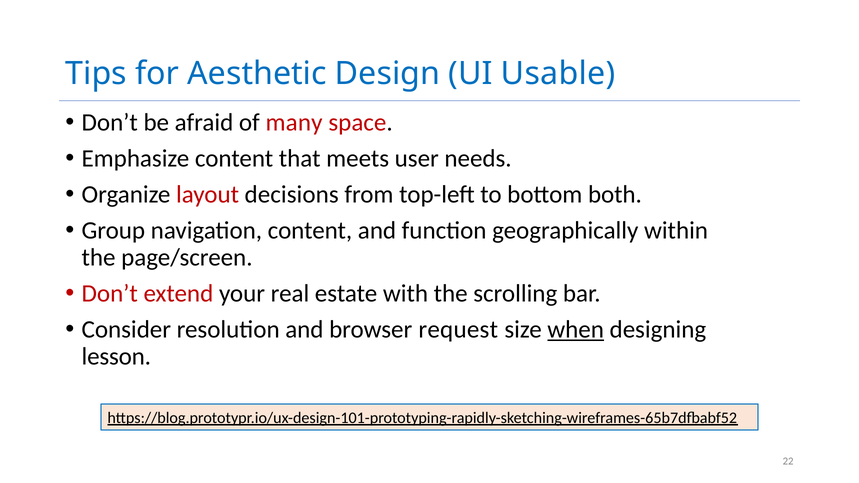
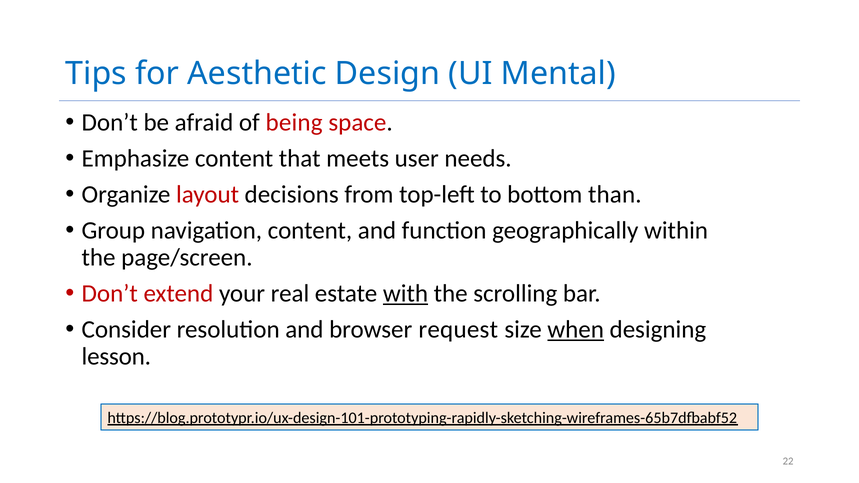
Usable: Usable -> Mental
many: many -> being
both: both -> than
with underline: none -> present
